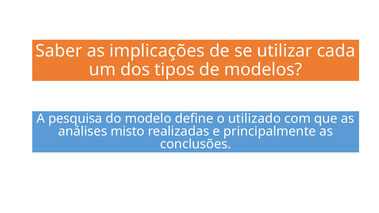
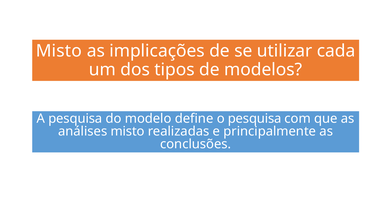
Saber at (59, 51): Saber -> Misto
o utilizado: utilizado -> pesquisa
